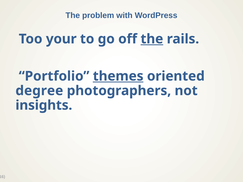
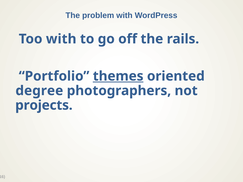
Too your: your -> with
the at (152, 39) underline: present -> none
insights: insights -> projects
